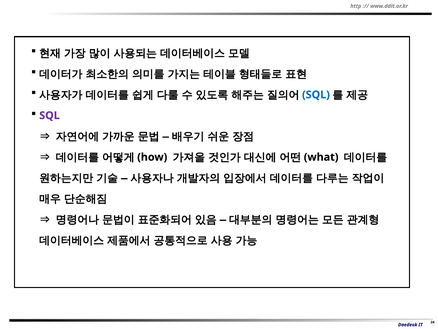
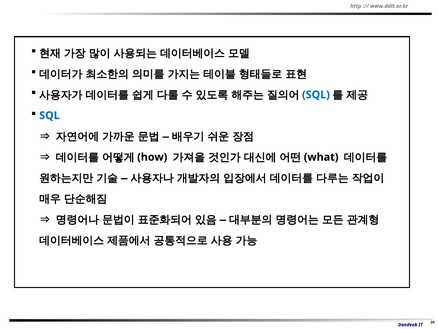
SQL at (49, 115) colour: purple -> blue
